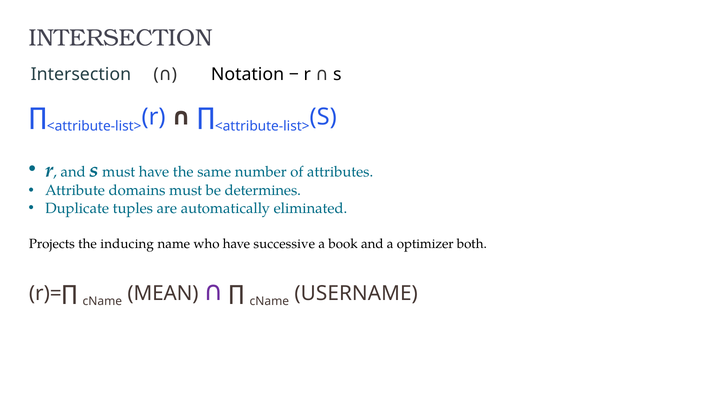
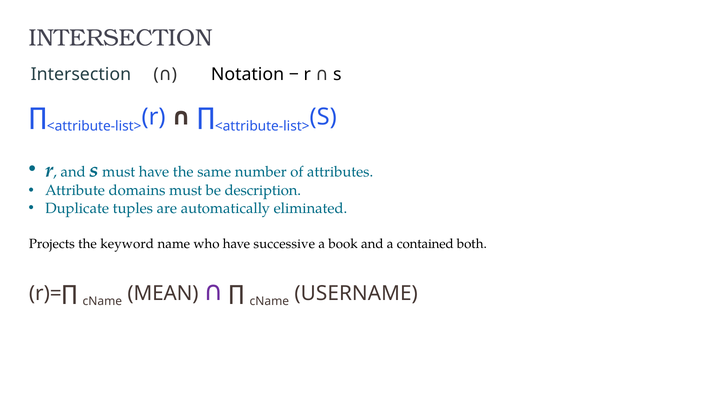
determines: determines -> description
inducing: inducing -> keyword
optimizer: optimizer -> contained
